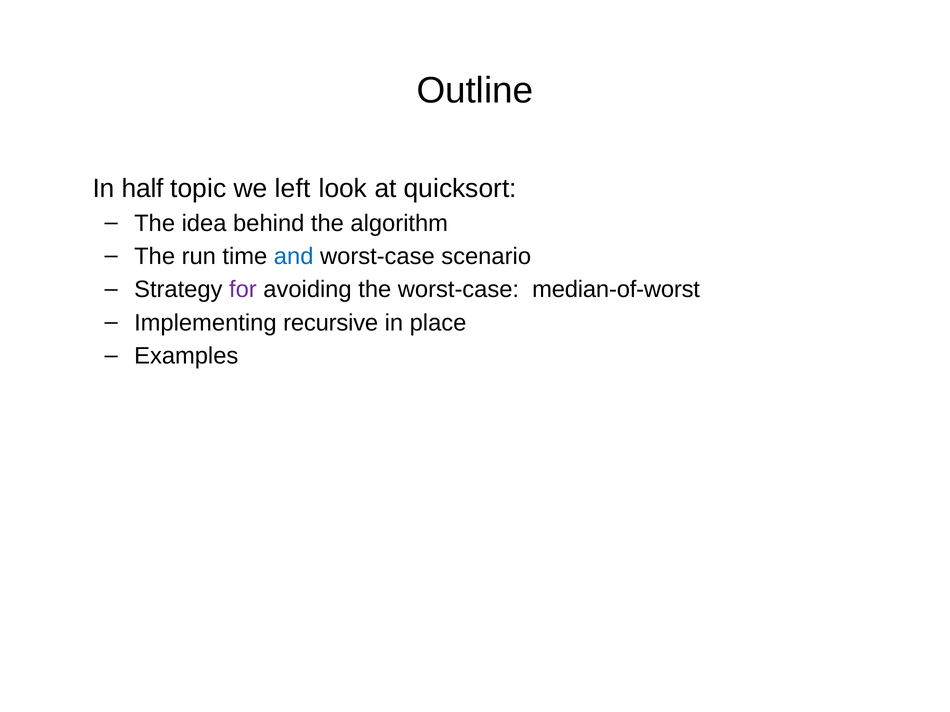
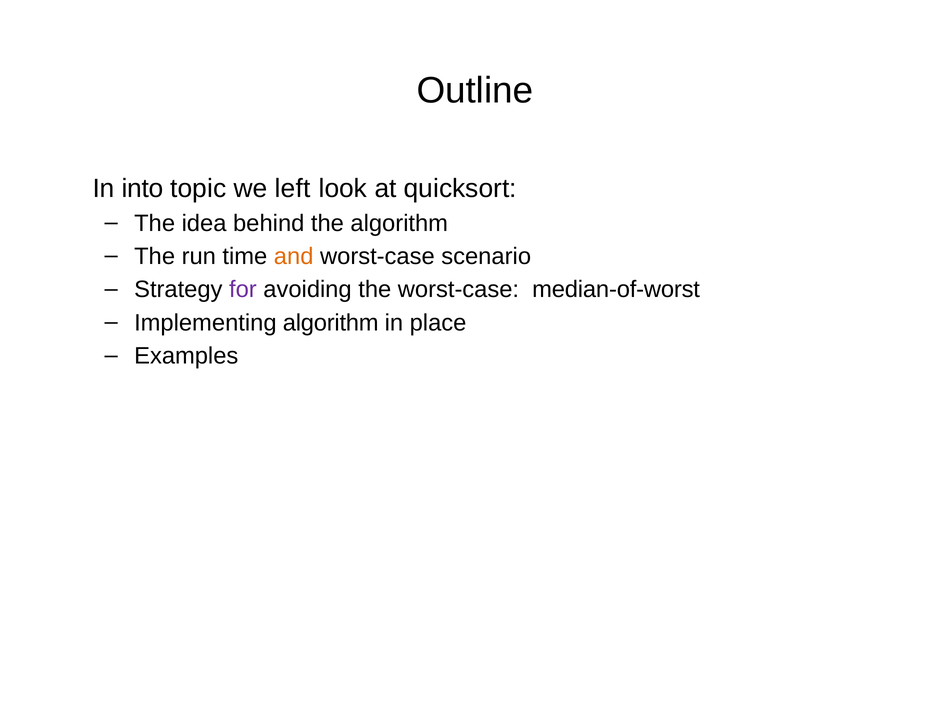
half: half -> into
and colour: blue -> orange
Implementing recursive: recursive -> algorithm
